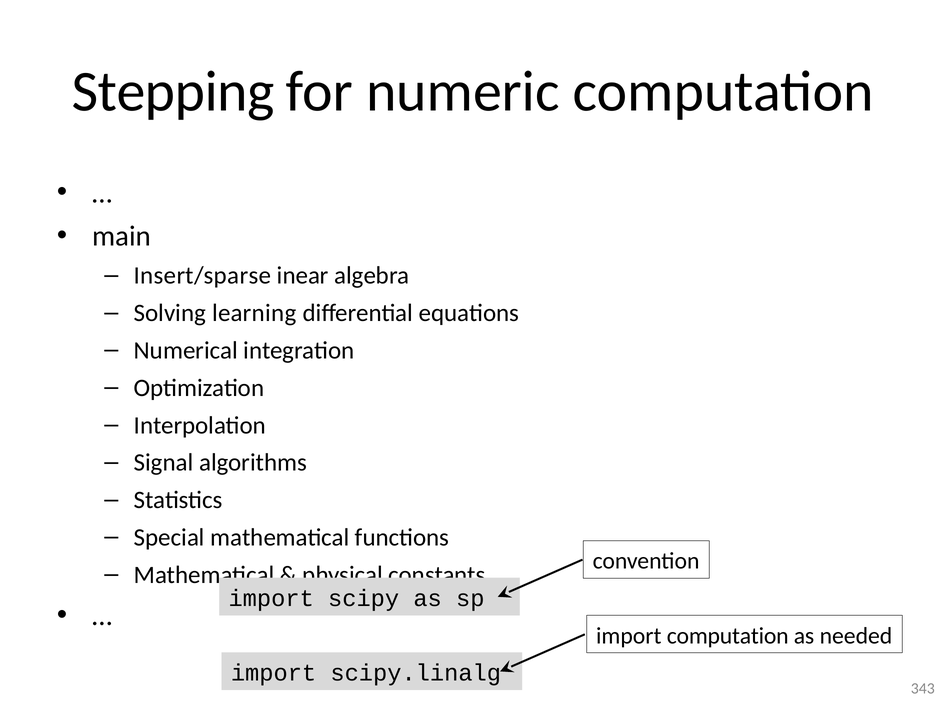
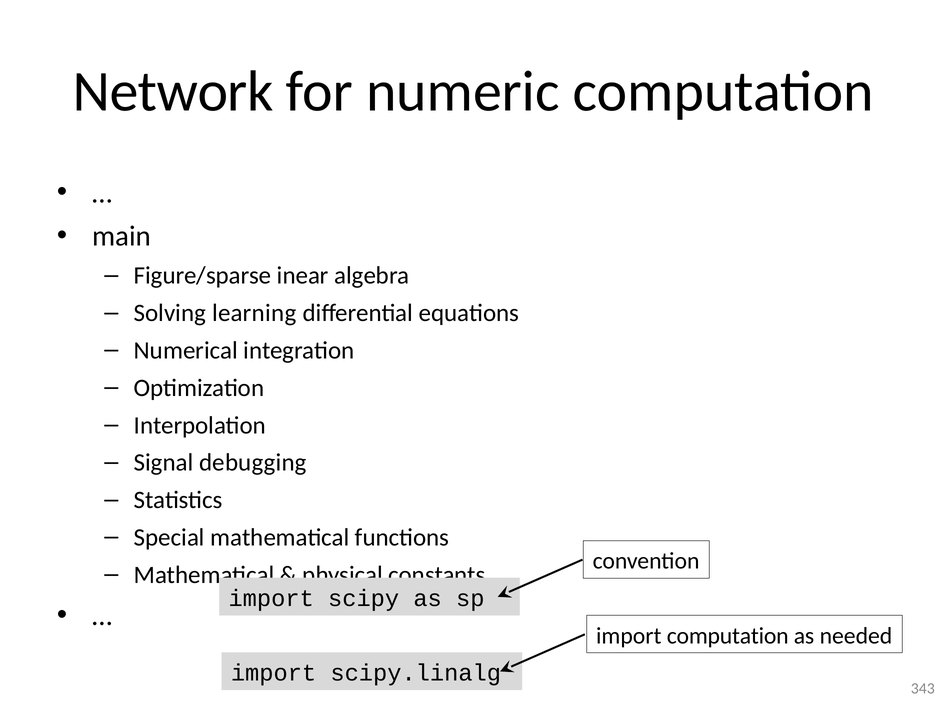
Stepping: Stepping -> Network
Insert/sparse: Insert/sparse -> Figure/sparse
algorithms: algorithms -> debugging
